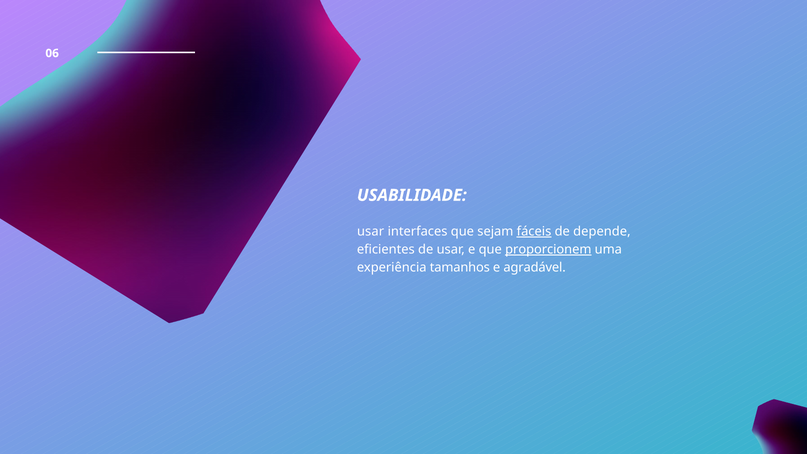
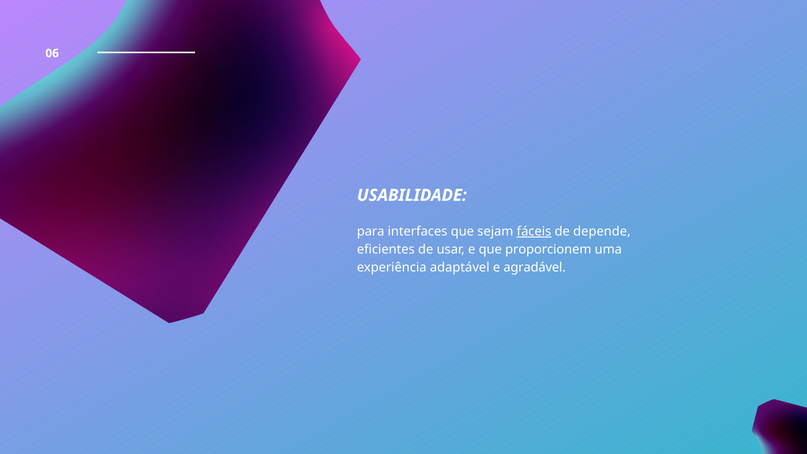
usar at (371, 231): usar -> para
proporcionem underline: present -> none
tamanhos: tamanhos -> adaptável
